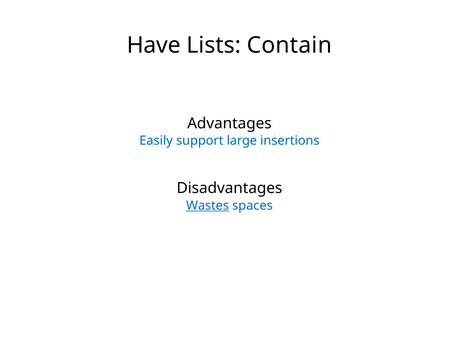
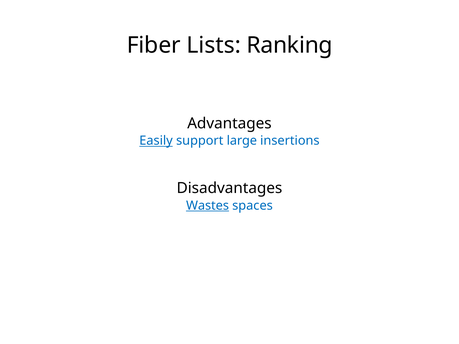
Have: Have -> Fiber
Contain: Contain -> Ranking
Easily underline: none -> present
